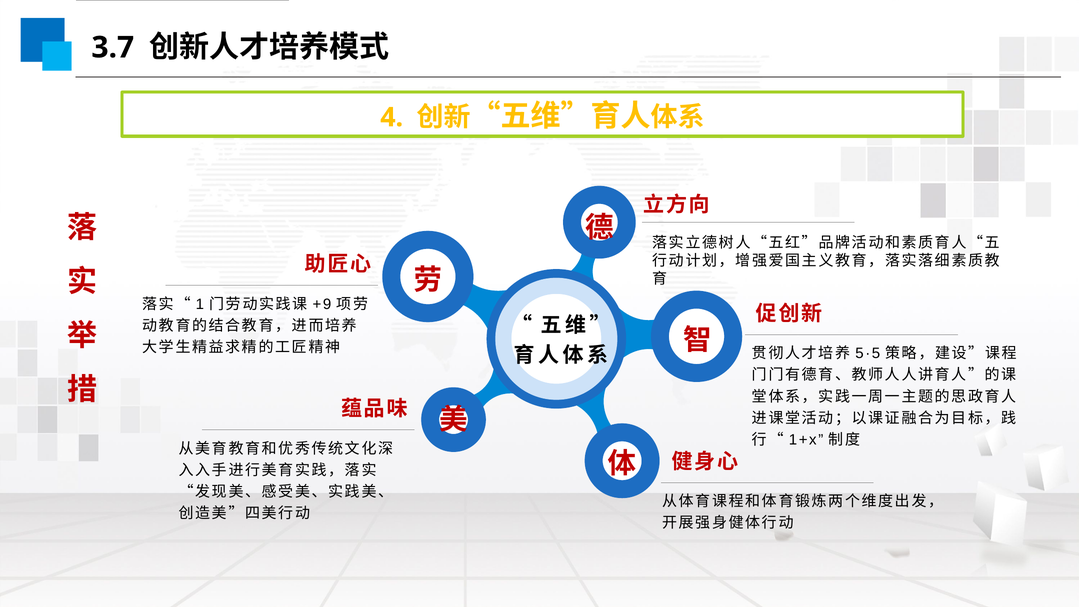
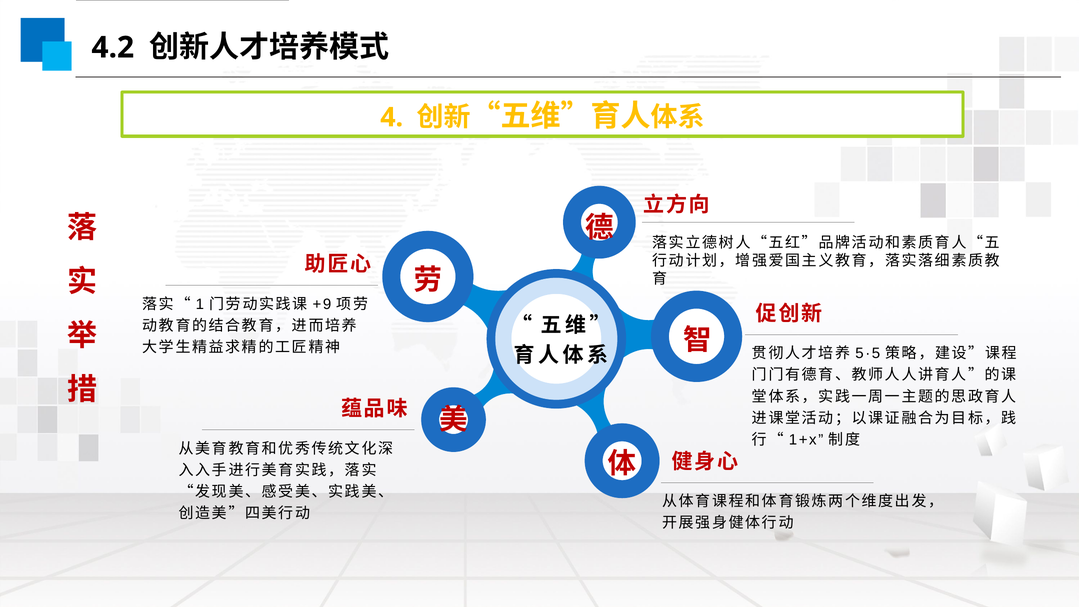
3.7: 3.7 -> 4.2
